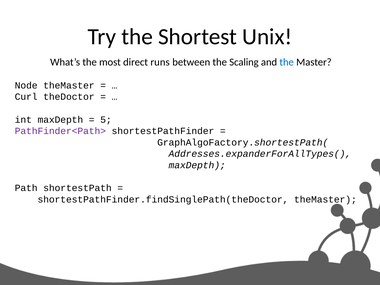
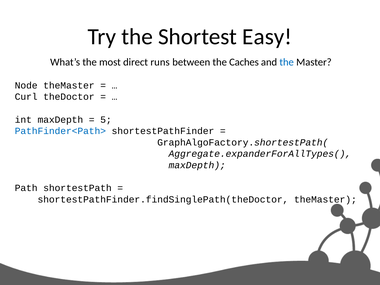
Unix: Unix -> Easy
Scaling: Scaling -> Caches
PathFinder<Path> colour: purple -> blue
Addresses.expanderForAllTypes(: Addresses.expanderForAllTypes( -> Aggregate.expanderForAllTypes(
